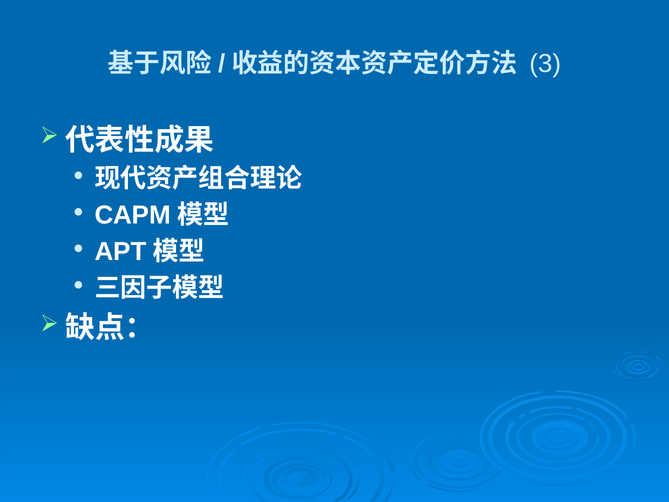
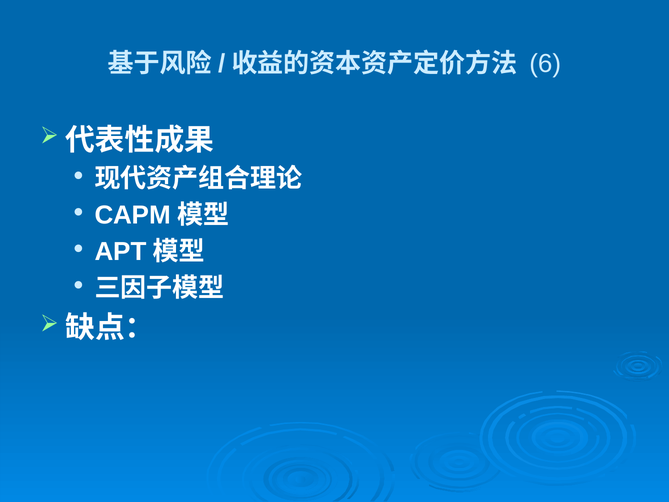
3: 3 -> 6
